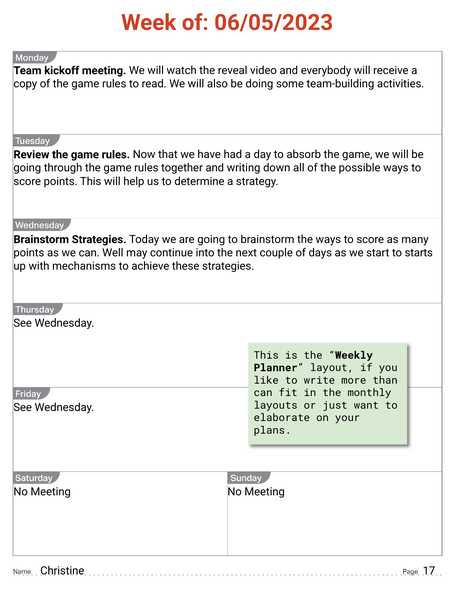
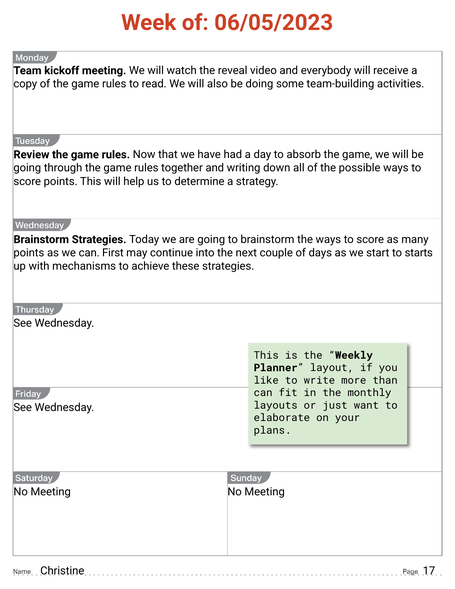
Well: Well -> First
